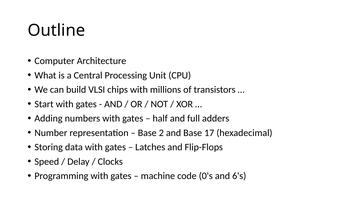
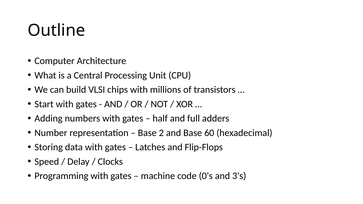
17: 17 -> 60
6's: 6's -> 3's
